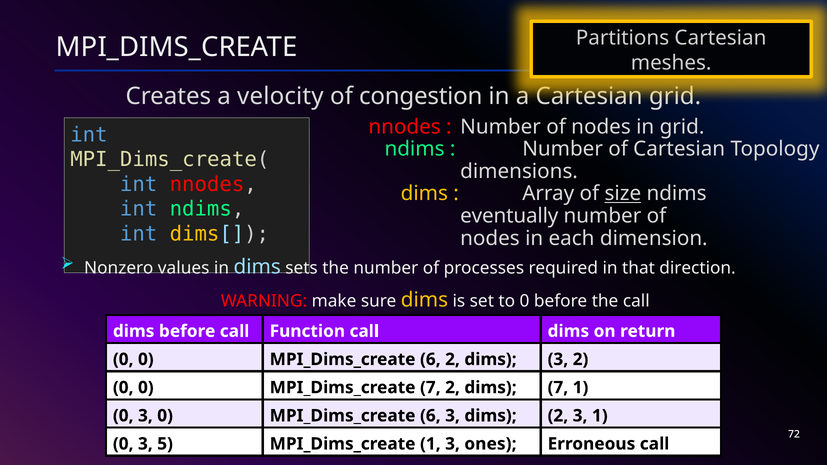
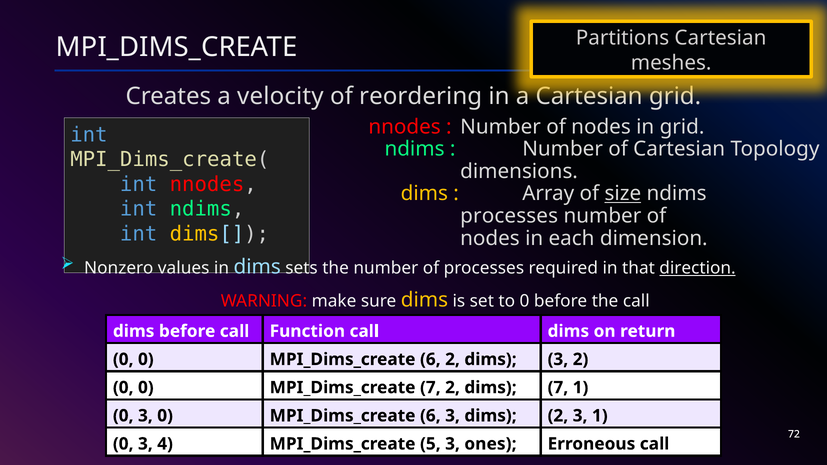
congestion: congestion -> reordering
eventually at (509, 216): eventually -> processes
direction underline: none -> present
5: 5 -> 4
MPI_Dims_create 1: 1 -> 5
